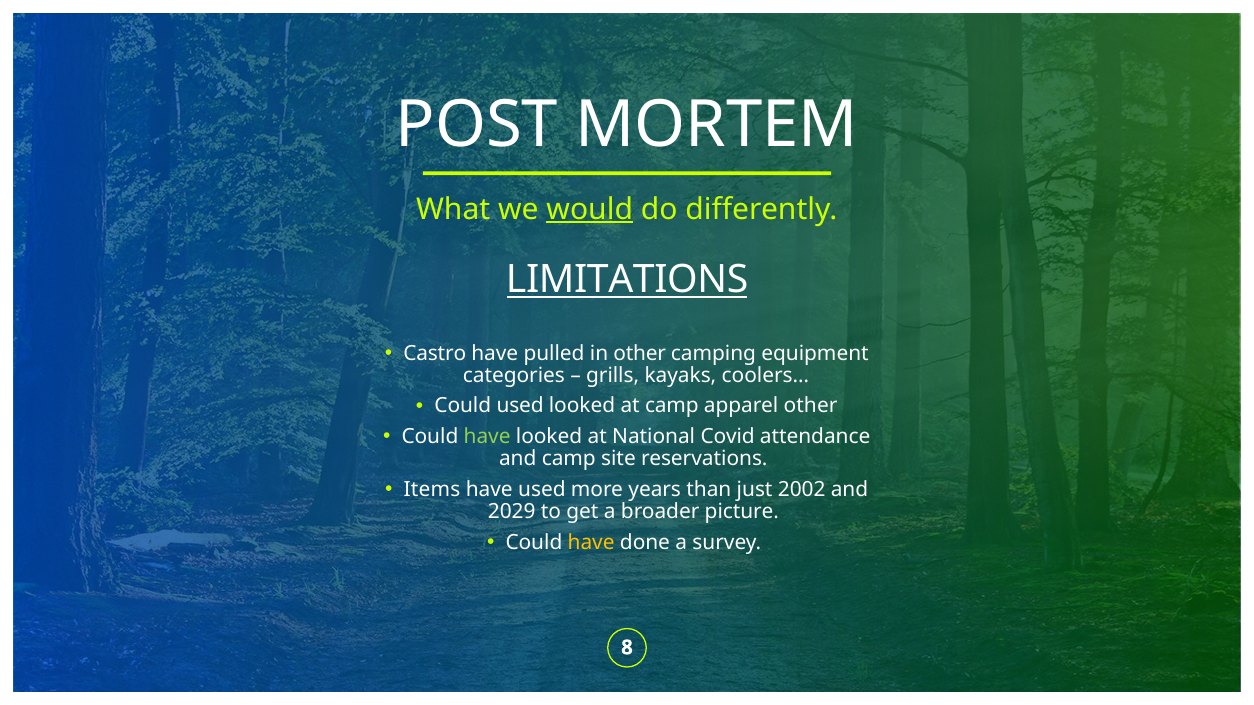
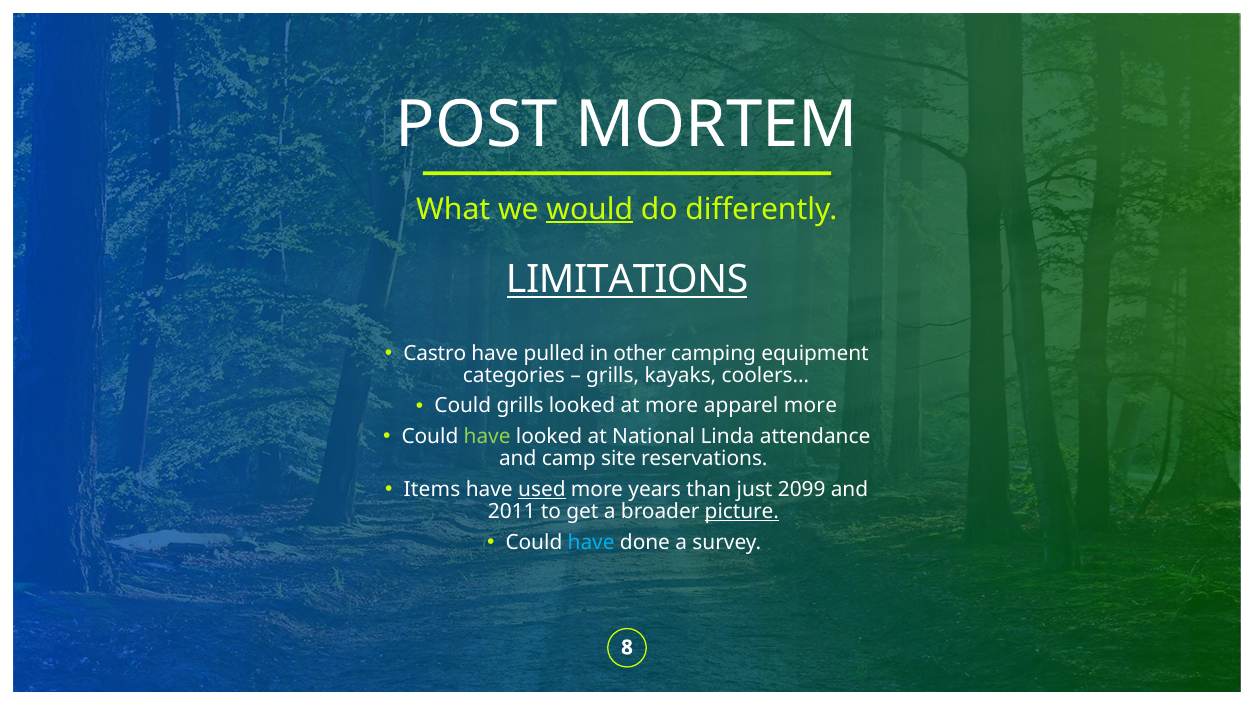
Could used: used -> grills
at camp: camp -> more
apparel other: other -> more
Covid: Covid -> Linda
used at (542, 490) underline: none -> present
2002: 2002 -> 2099
2029: 2029 -> 2011
picture underline: none -> present
have at (591, 542) colour: yellow -> light blue
